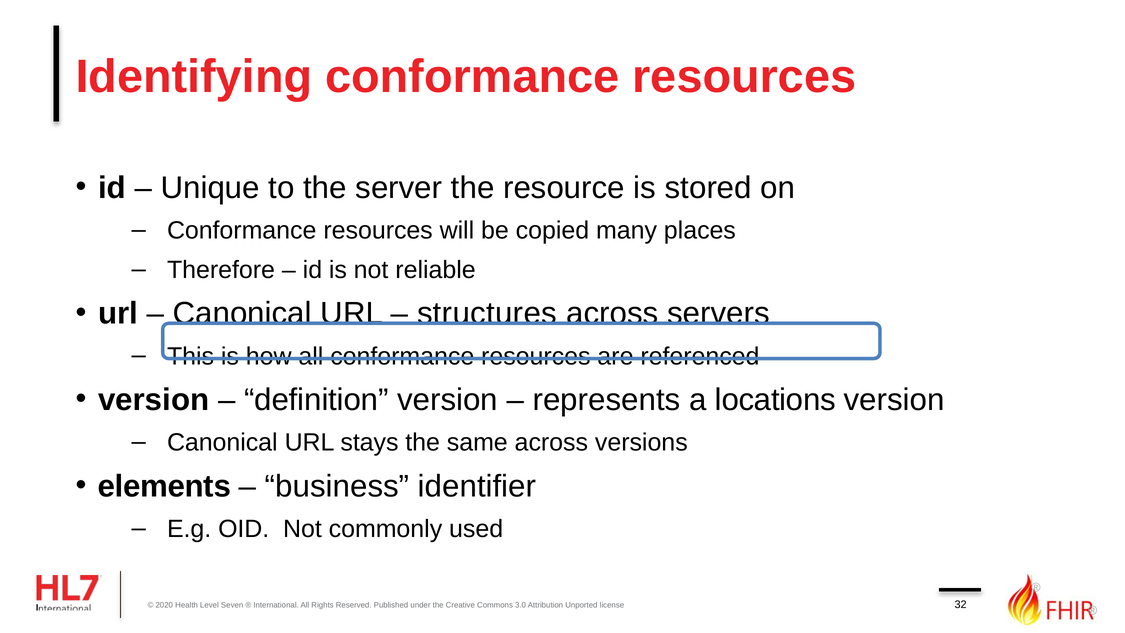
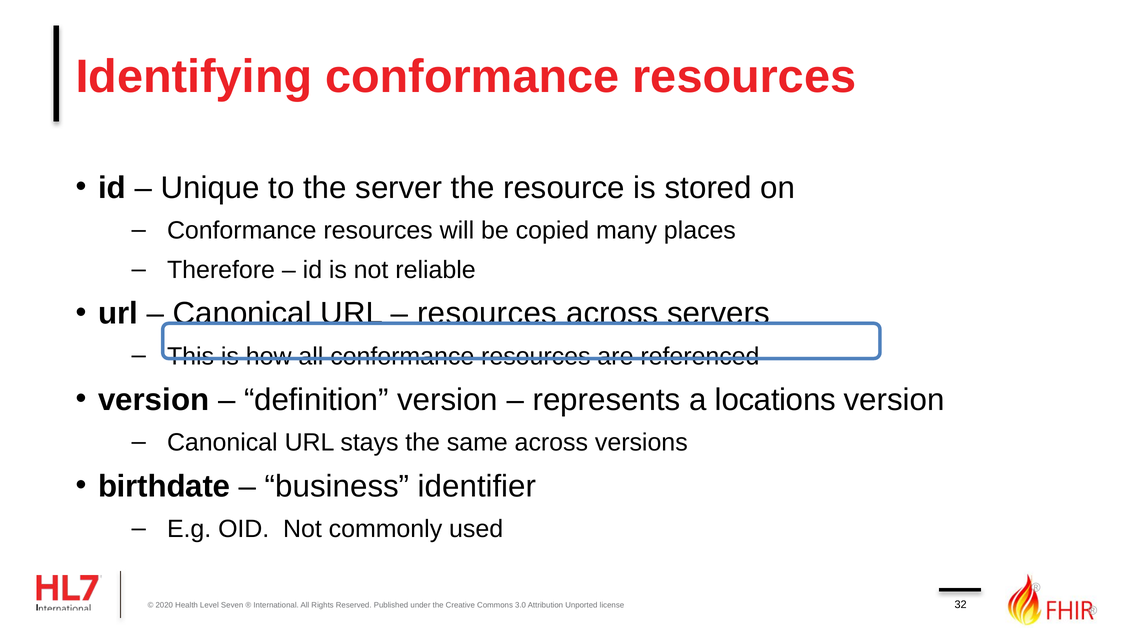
structures at (487, 314): structures -> resources
elements: elements -> birthdate
